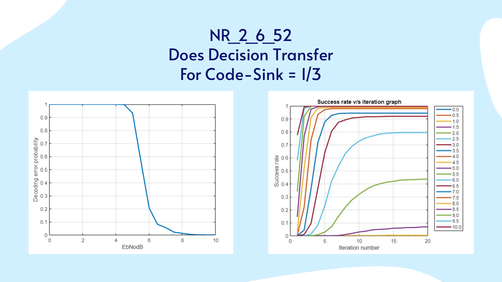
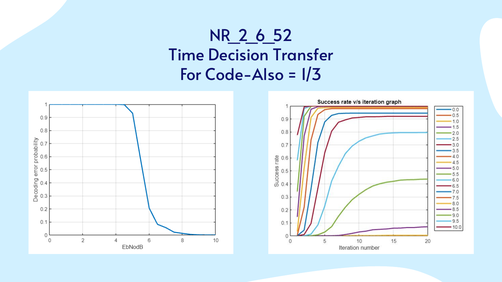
Does: Does -> Time
Code-Sink: Code-Sink -> Code-Also
